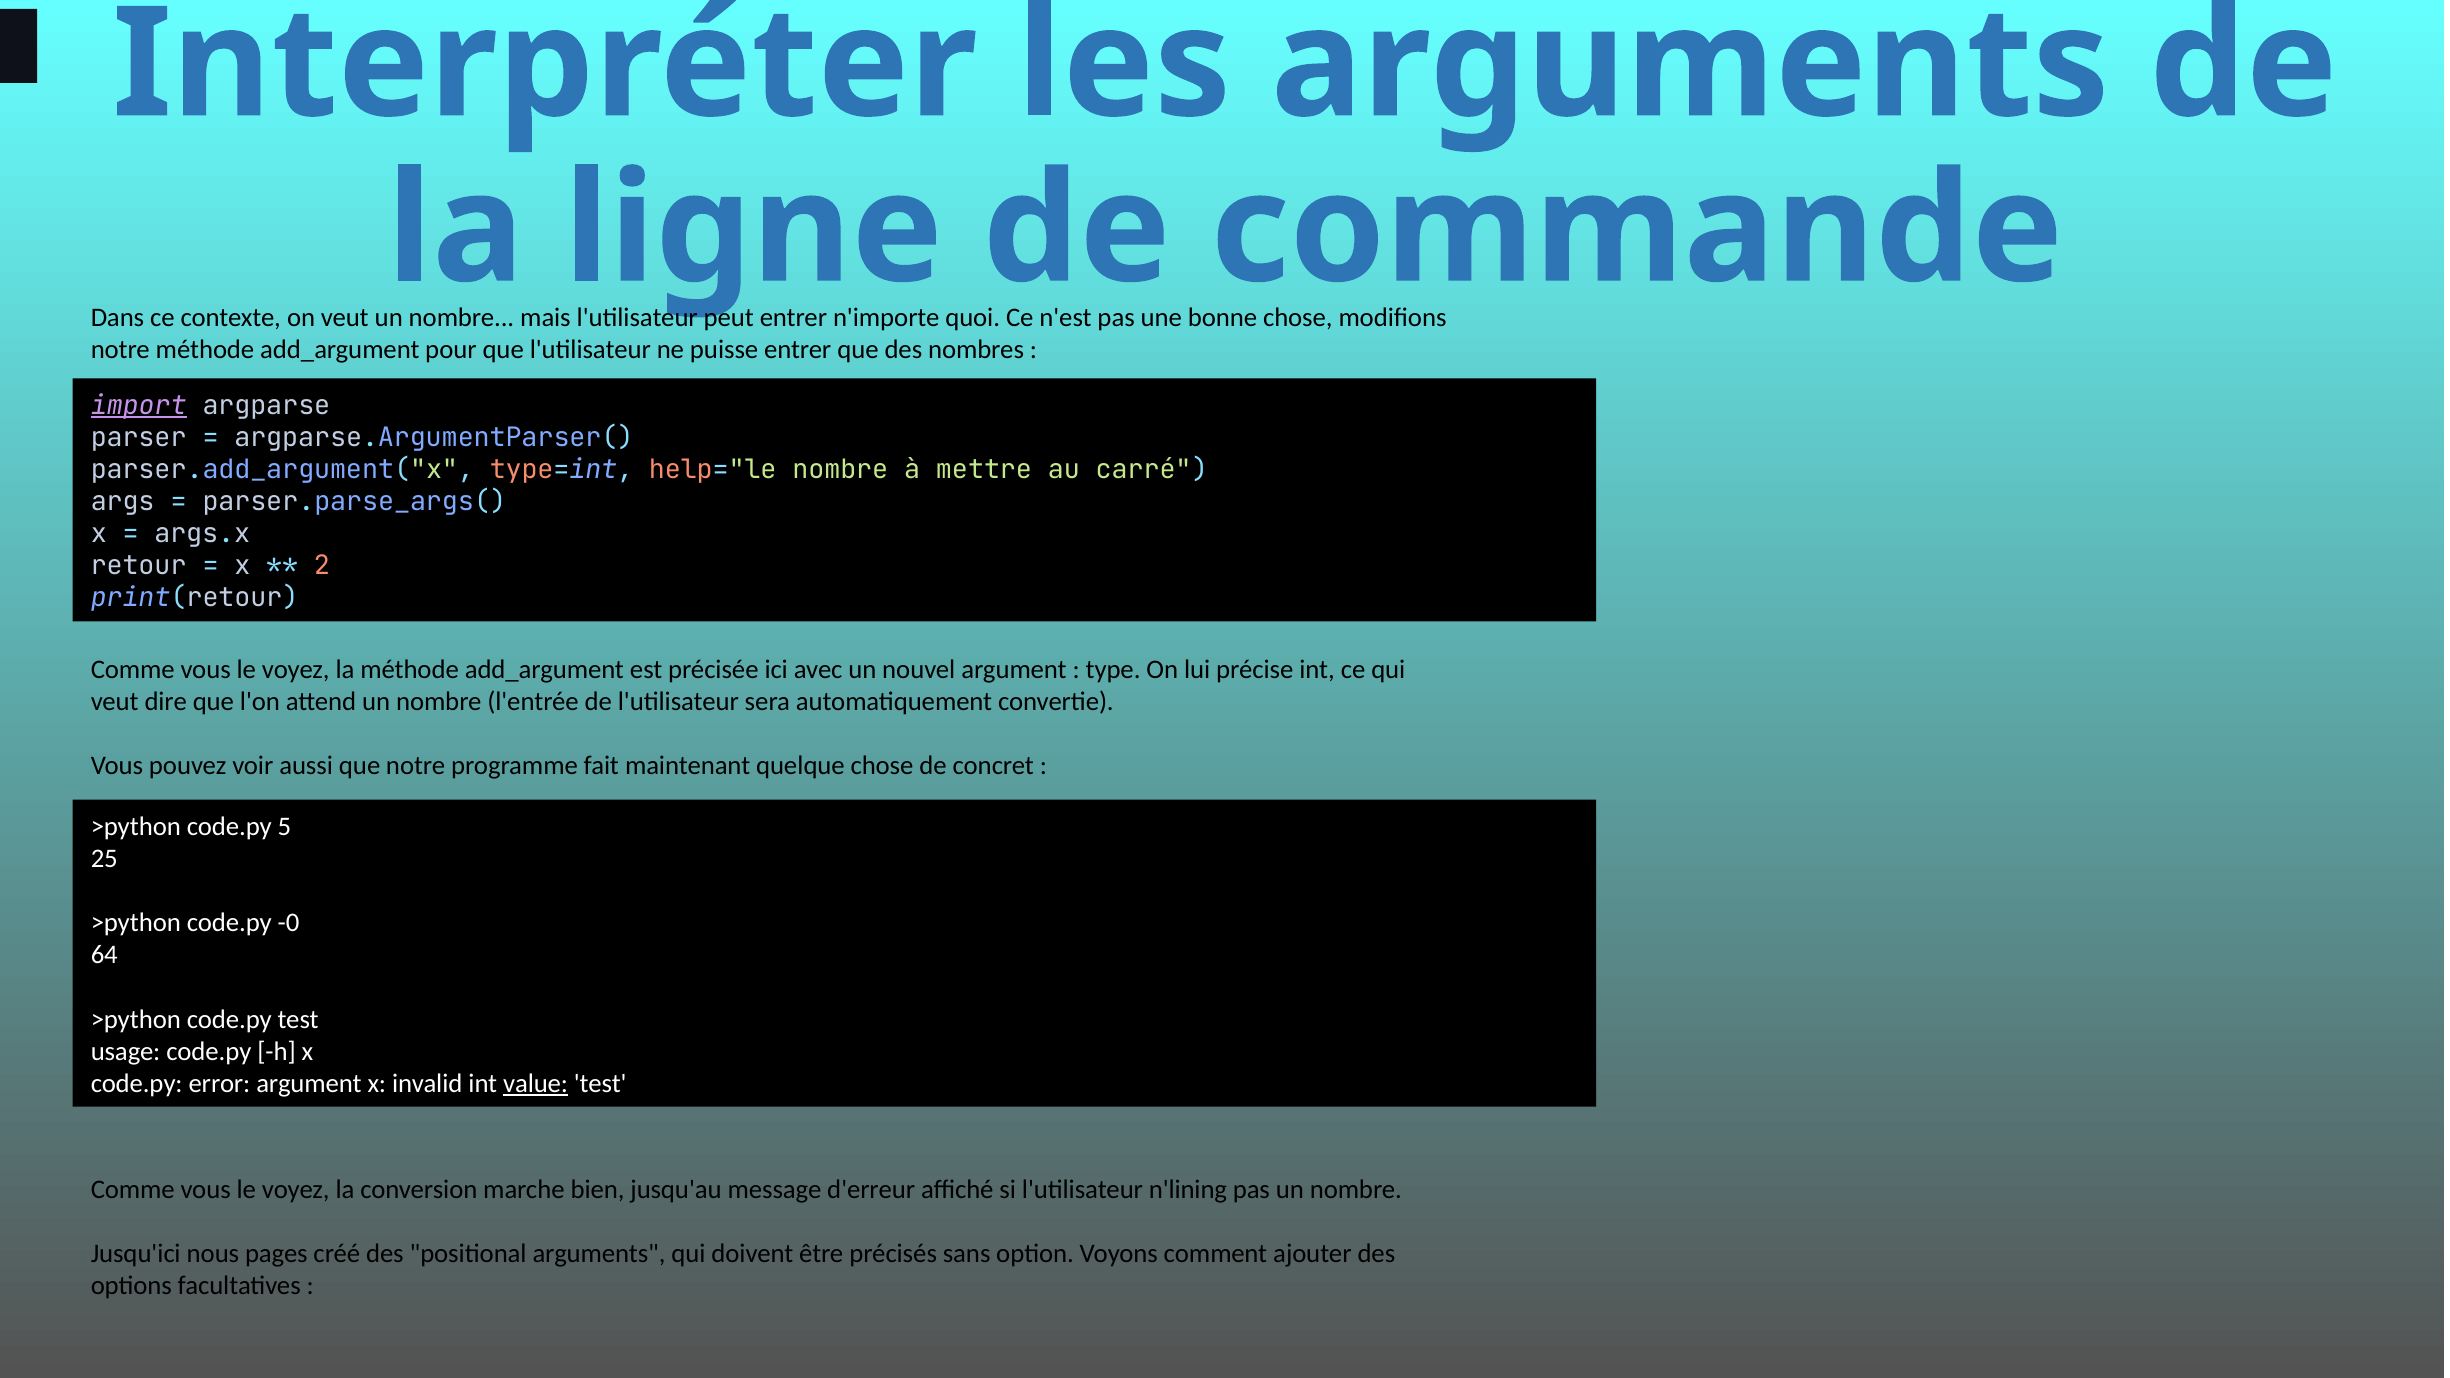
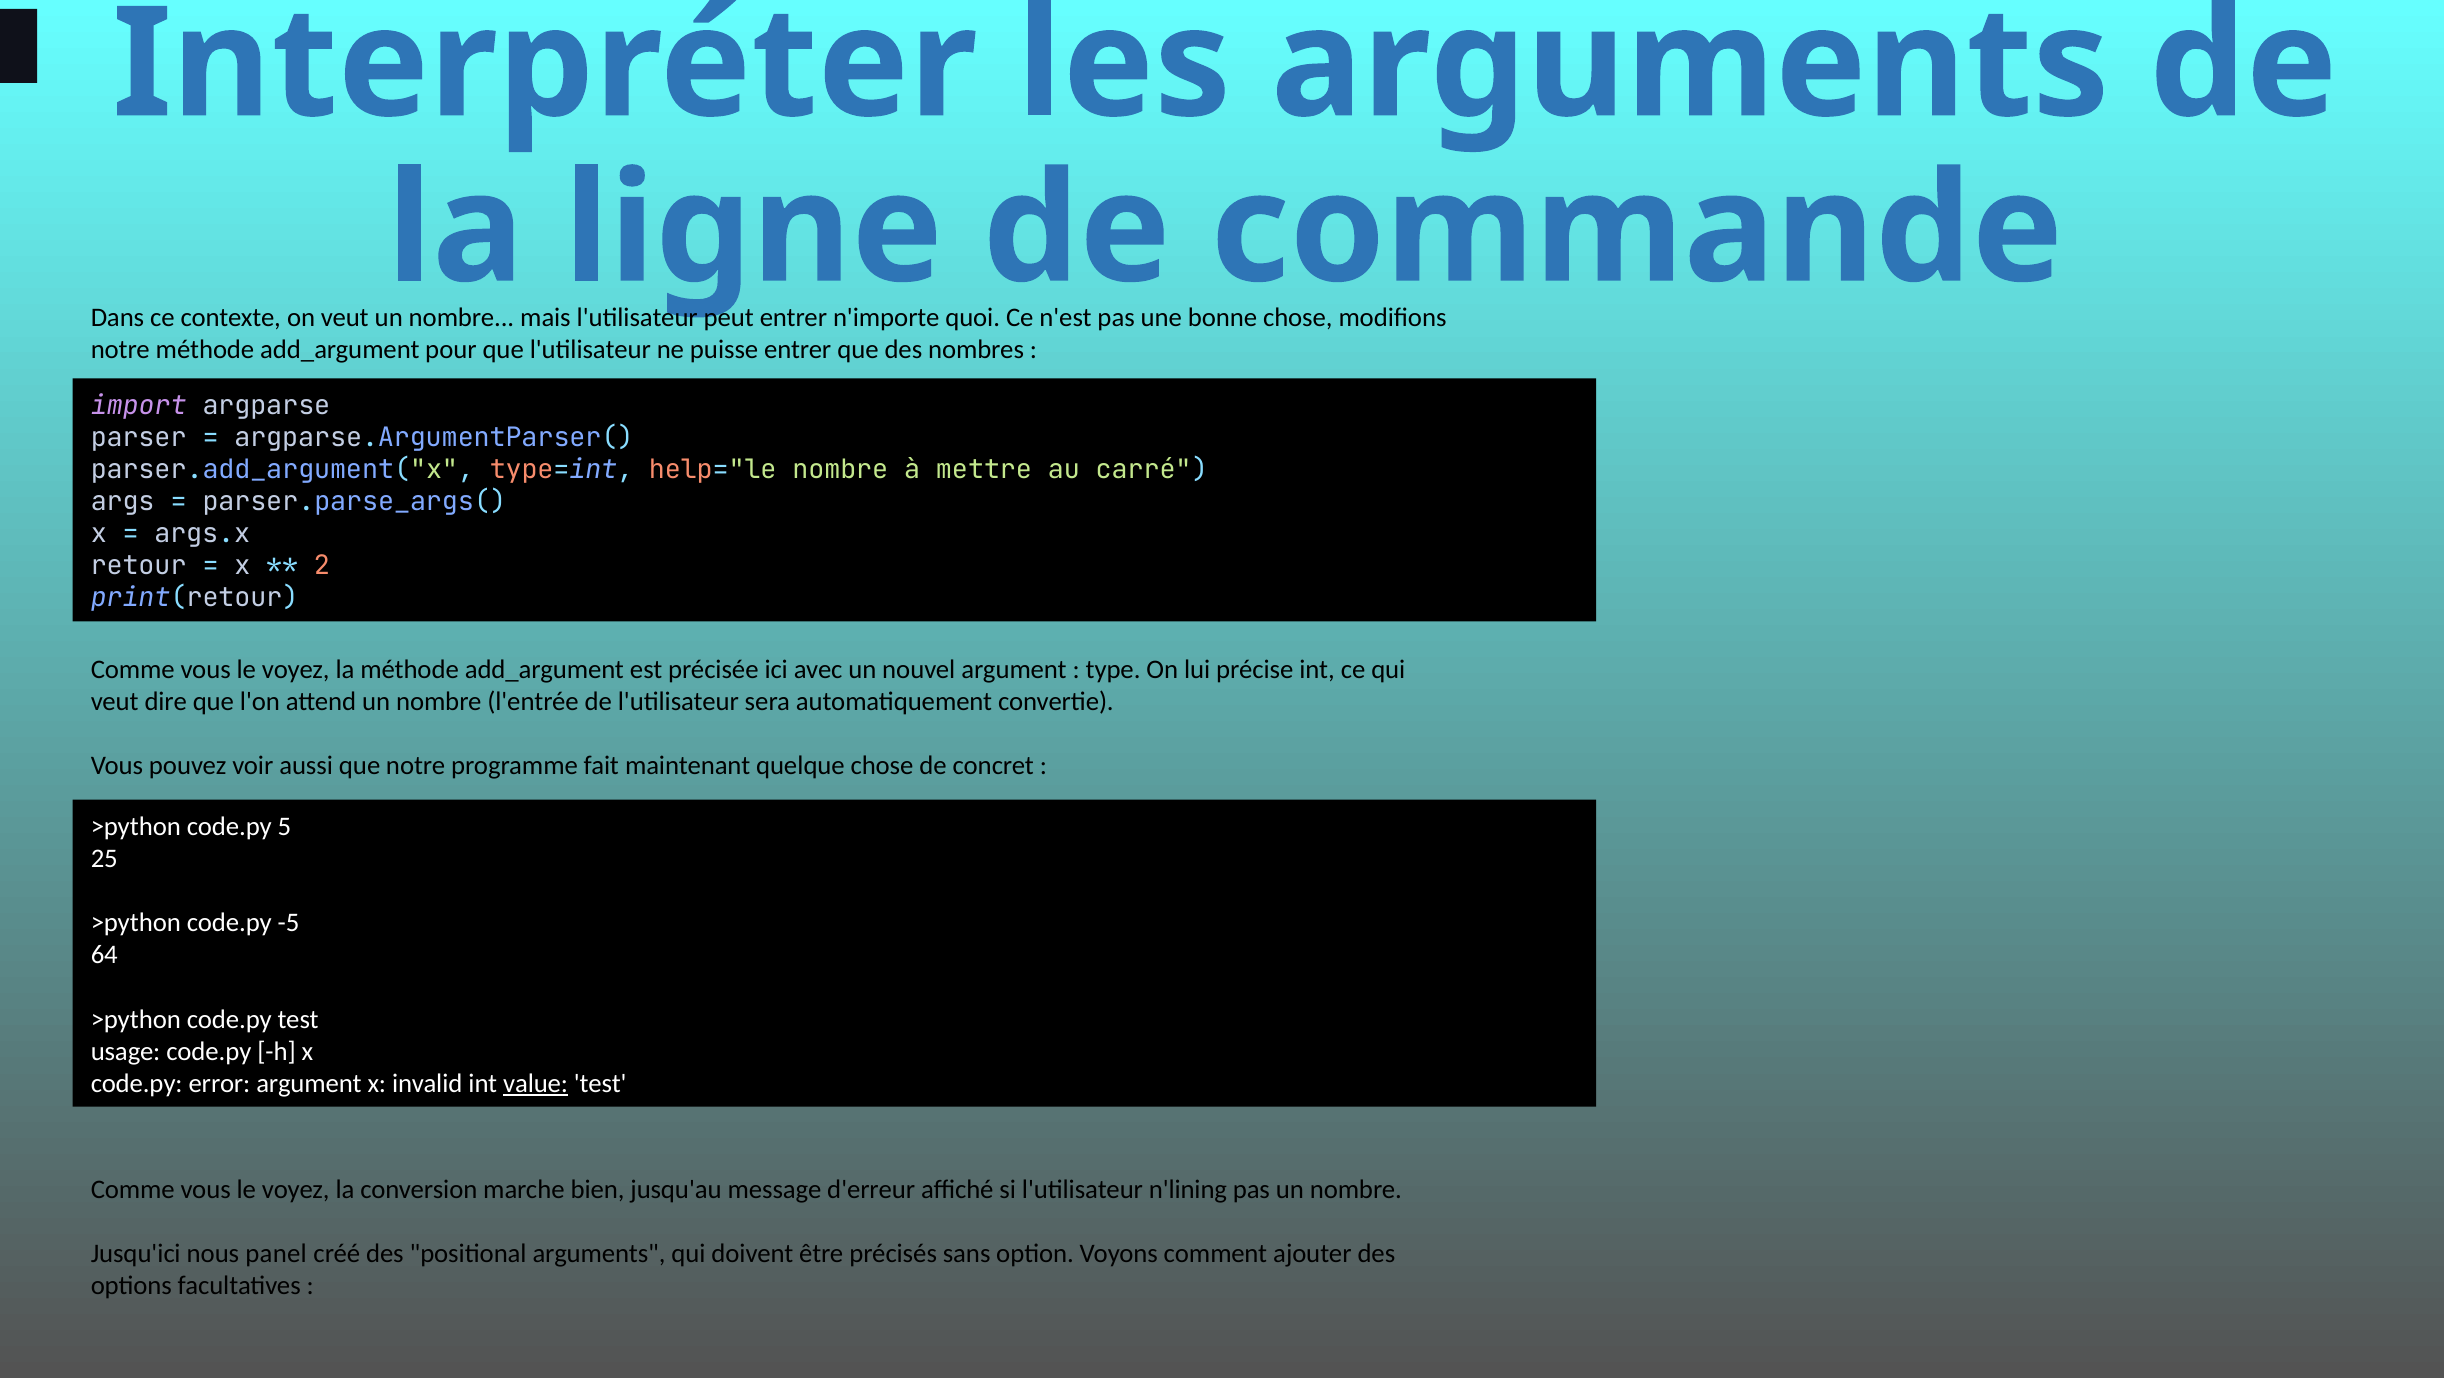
import underline: present -> none
-0: -0 -> -5
pages: pages -> panel
